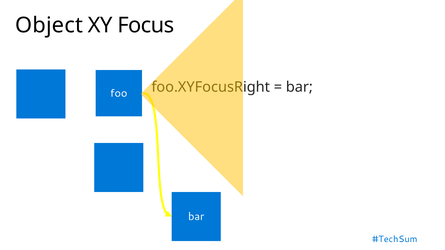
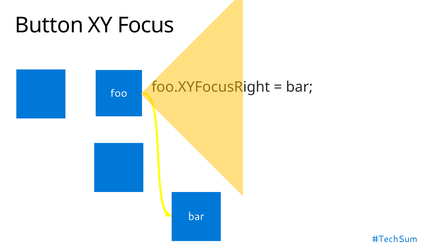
Object: Object -> Button
